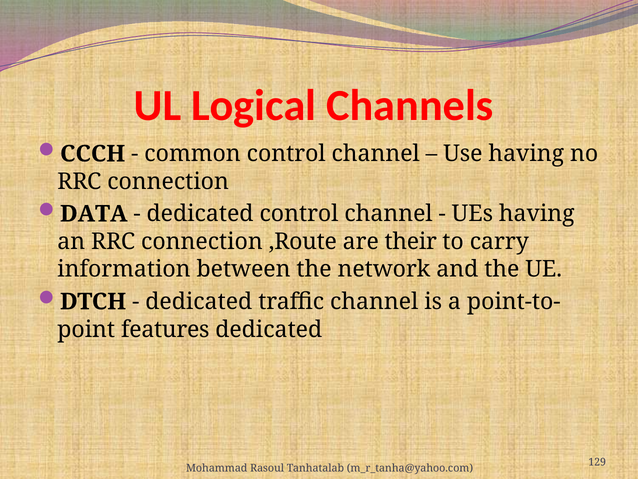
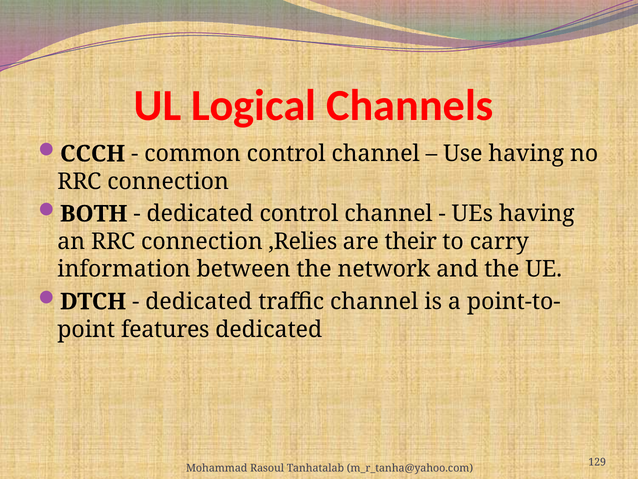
DATA: DATA -> BOTH
,Route: ,Route -> ,Relies
